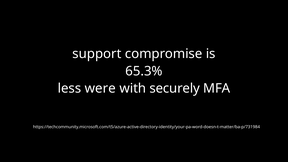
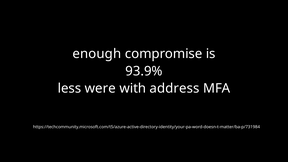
support: support -> enough
65.3%: 65.3% -> 93.9%
securely: securely -> address
